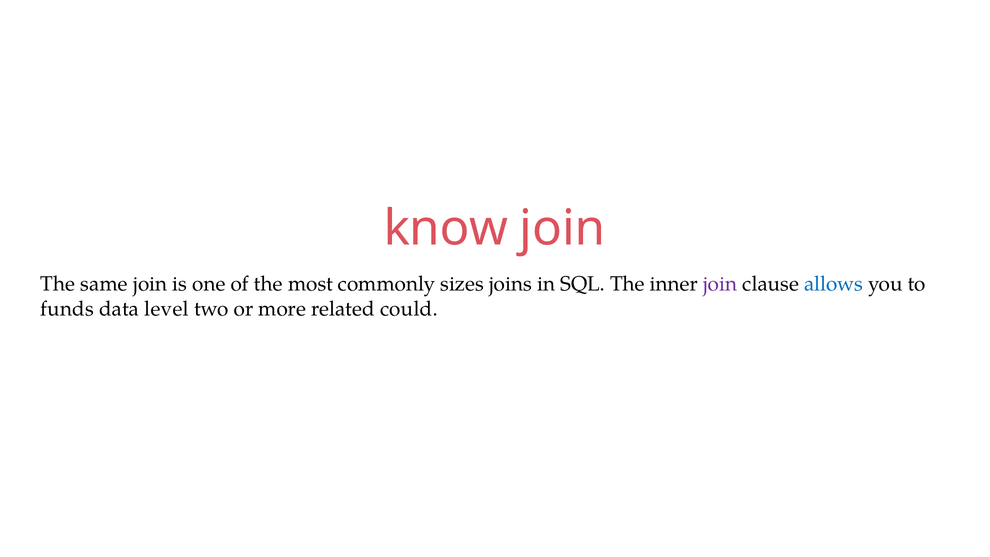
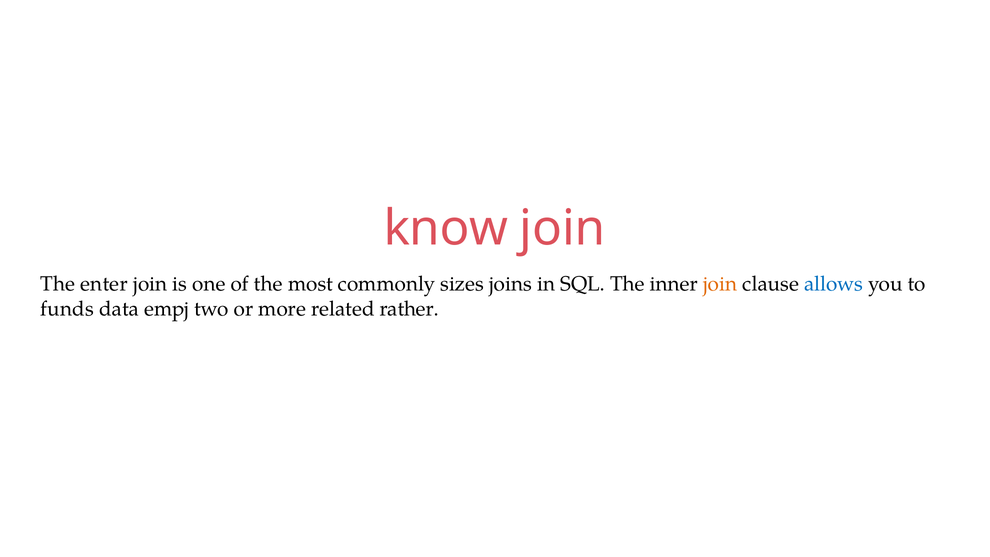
same: same -> enter
join at (720, 284) colour: purple -> orange
level: level -> empj
could: could -> rather
